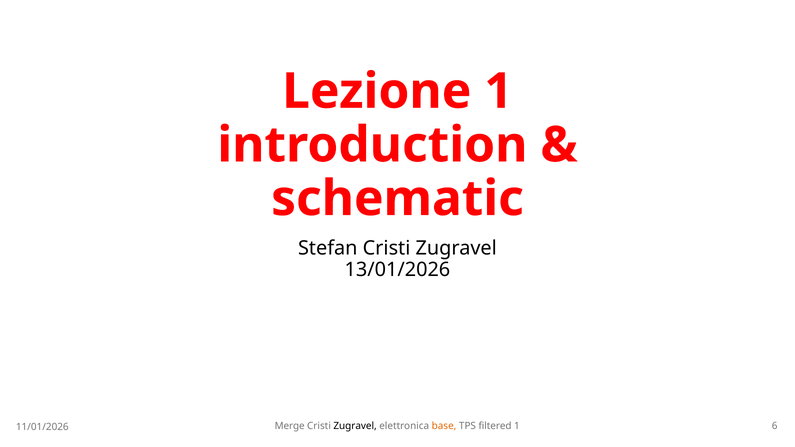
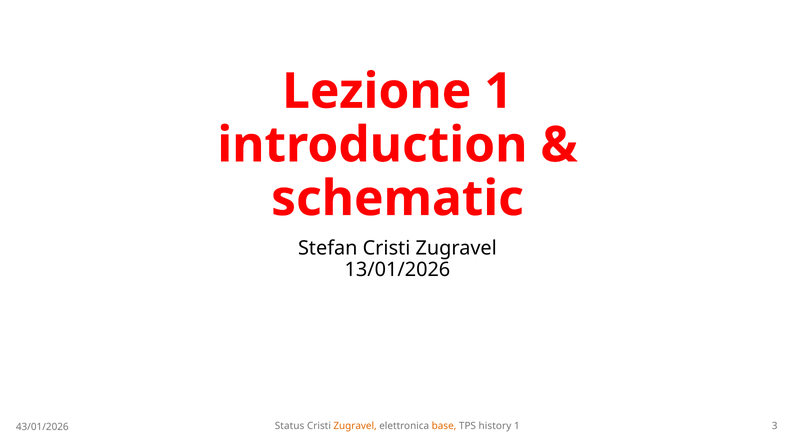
Merge: Merge -> Status
Zugravel at (355, 426) colour: black -> orange
filtered: filtered -> history
6: 6 -> 3
11/01/2026: 11/01/2026 -> 43/01/2026
